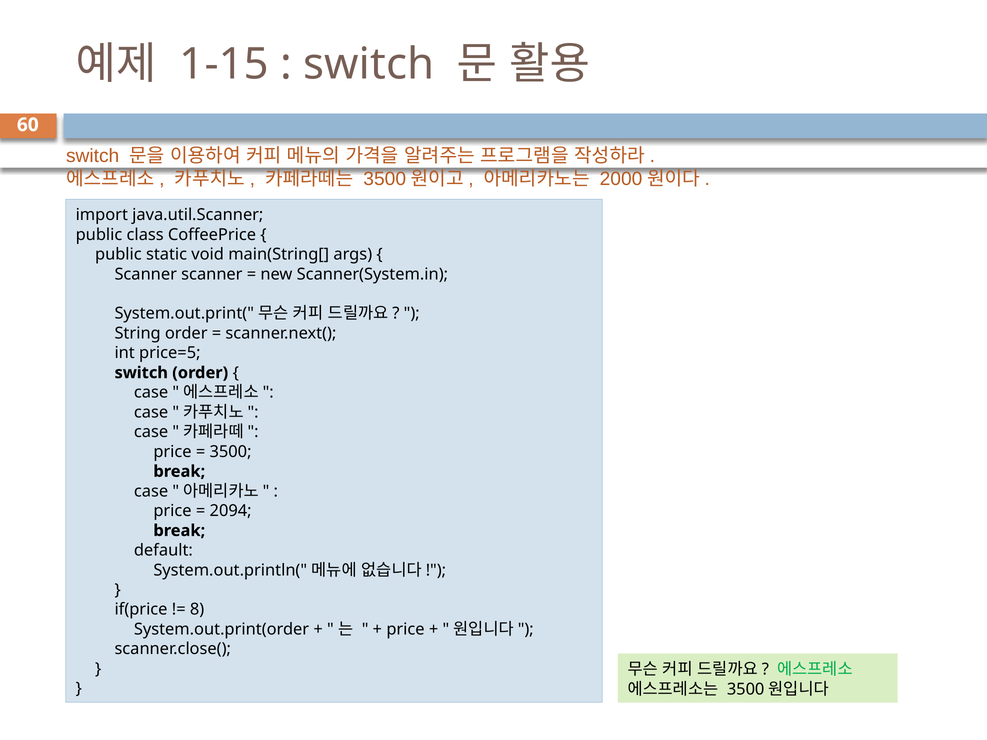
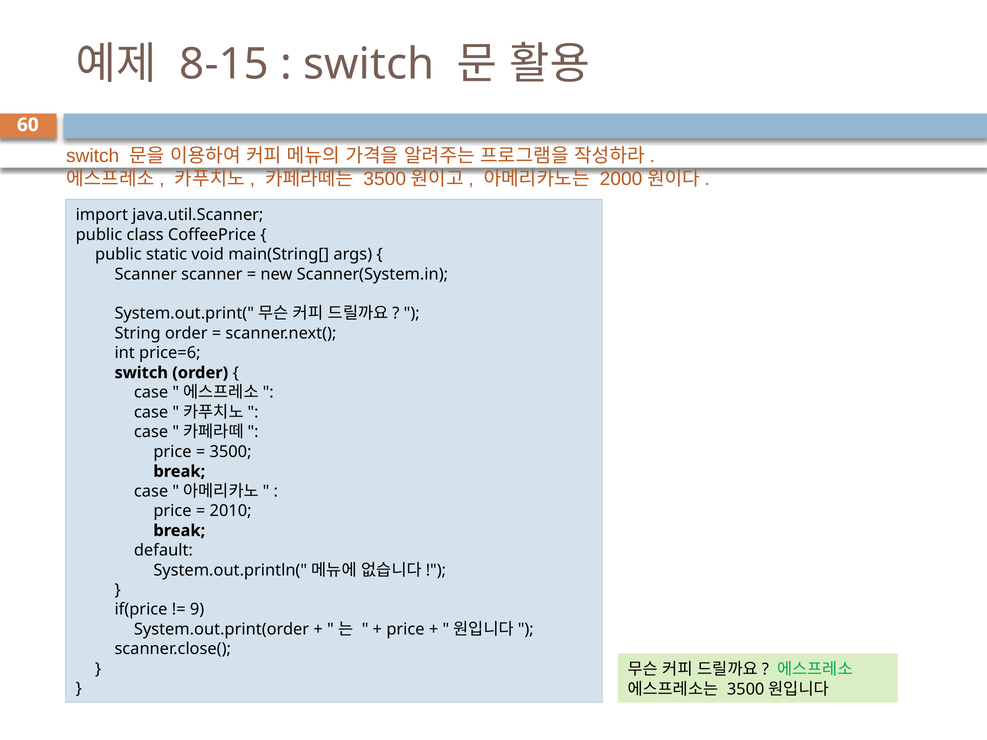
1-15: 1-15 -> 8-15
price=5: price=5 -> price=6
2094: 2094 -> 2010
8: 8 -> 9
